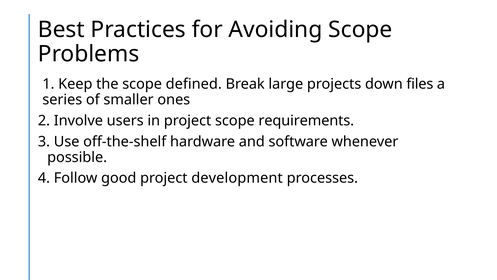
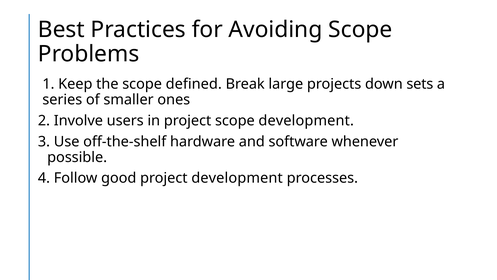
files: files -> sets
scope requirements: requirements -> development
